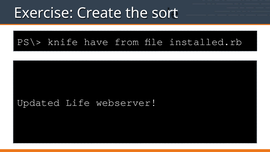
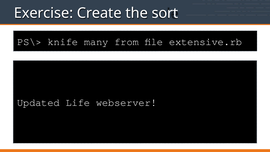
have: have -> many
installed.rb: installed.rb -> extensive.rb
